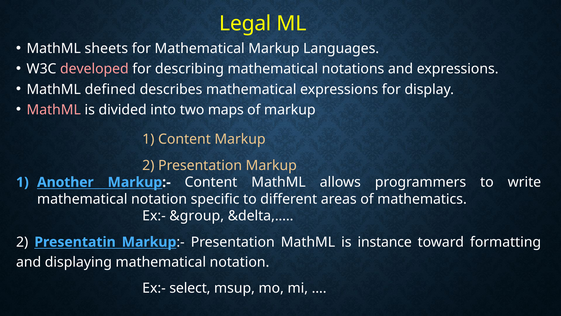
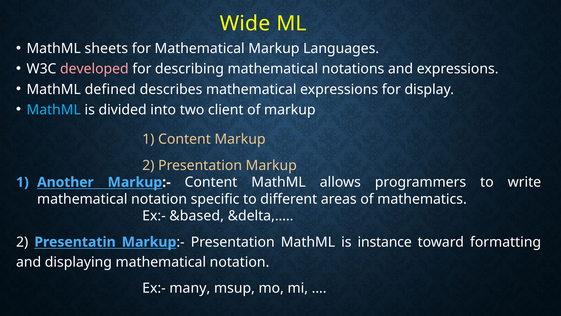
Legal: Legal -> Wide
MathML at (54, 110) colour: pink -> light blue
maps: maps -> client
&group: &group -> &based
select: select -> many
